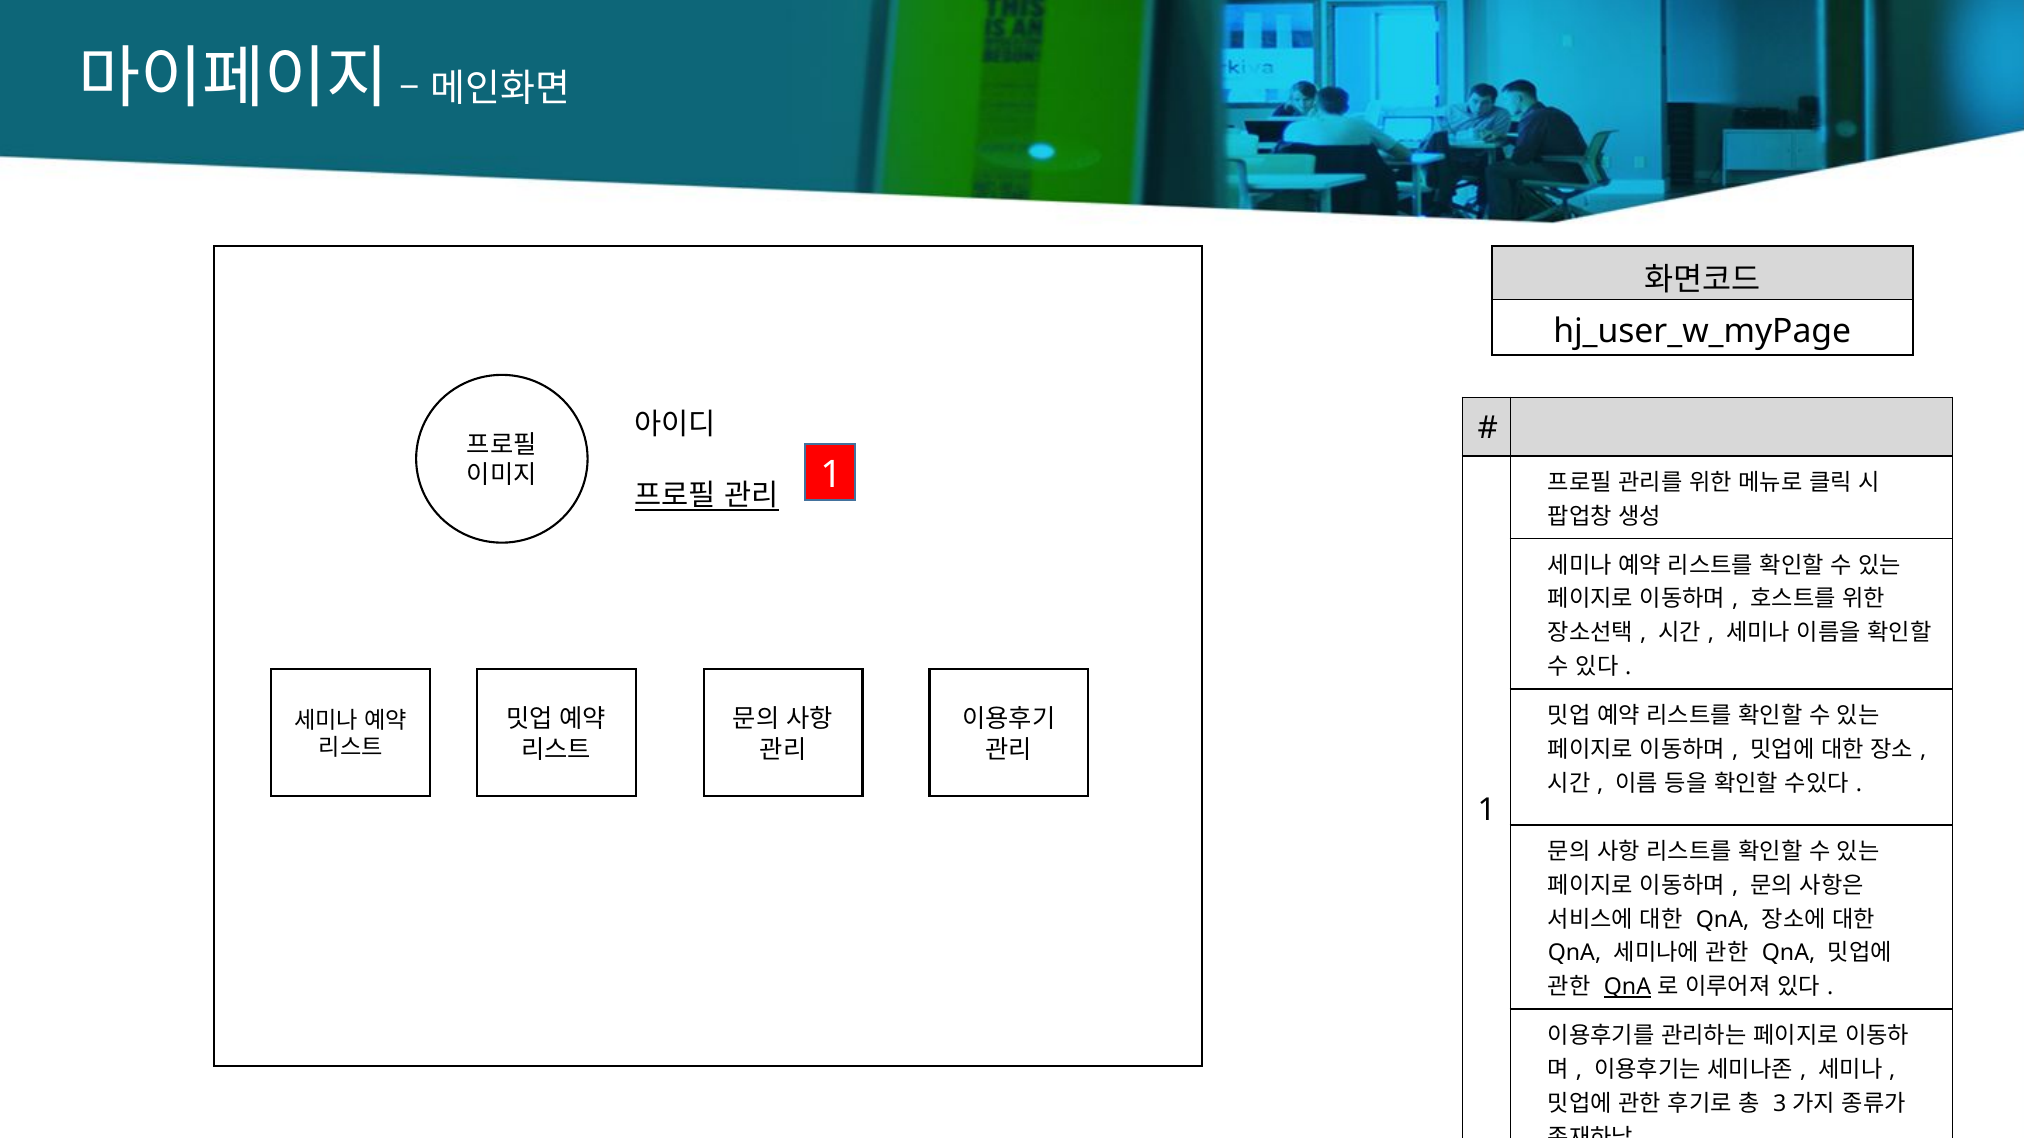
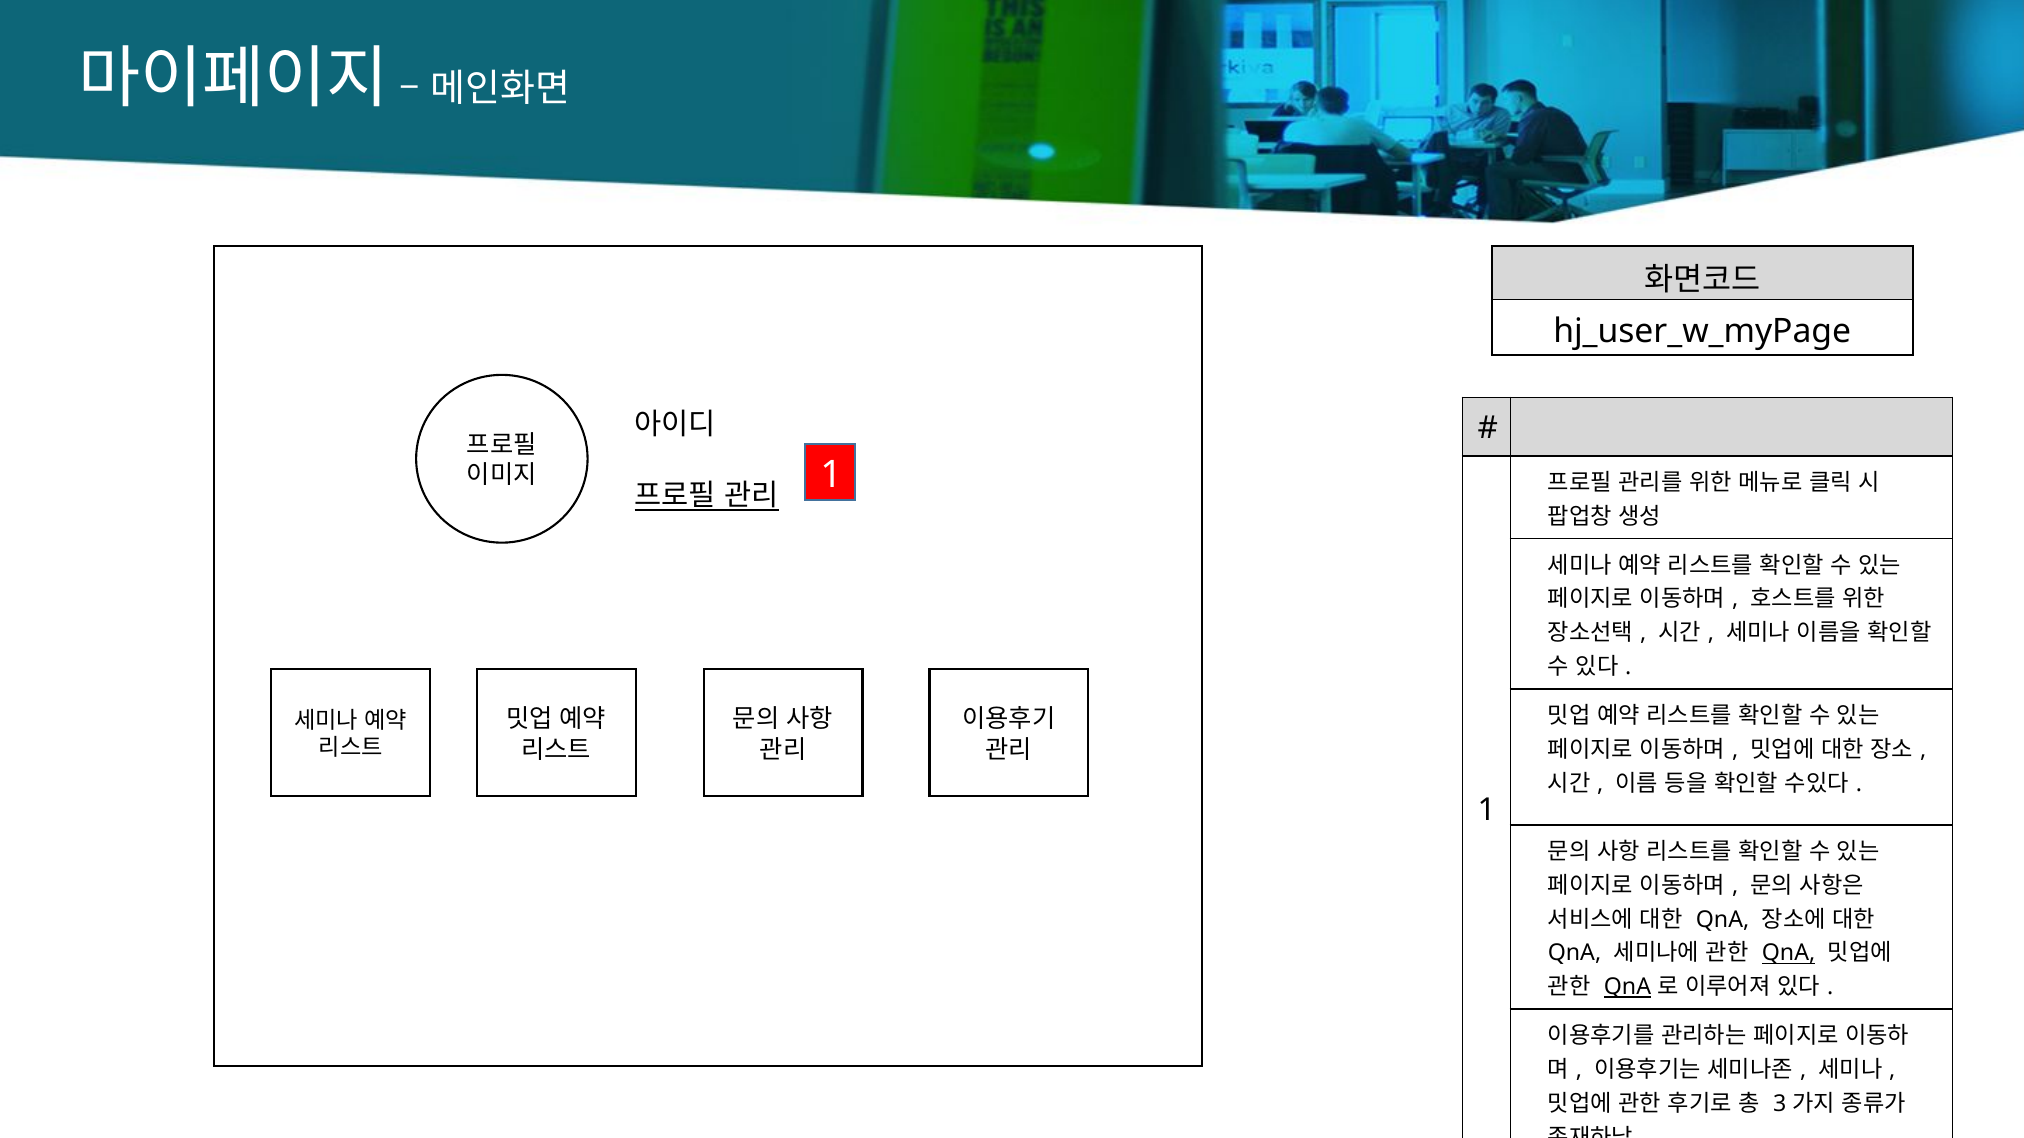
QnA at (1789, 954) underline: none -> present
